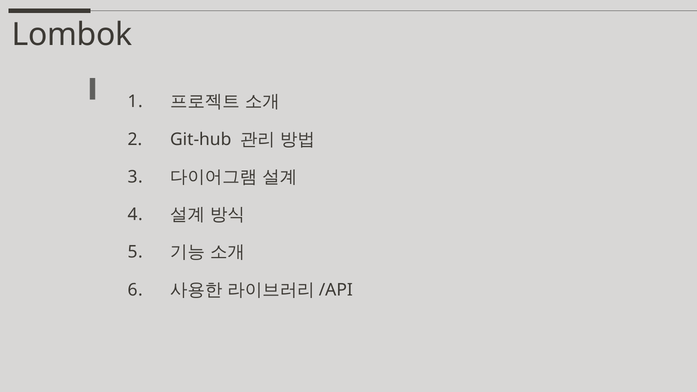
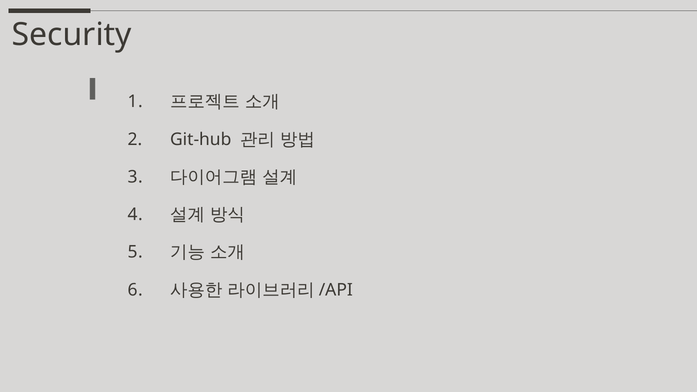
Lombok: Lombok -> Security
